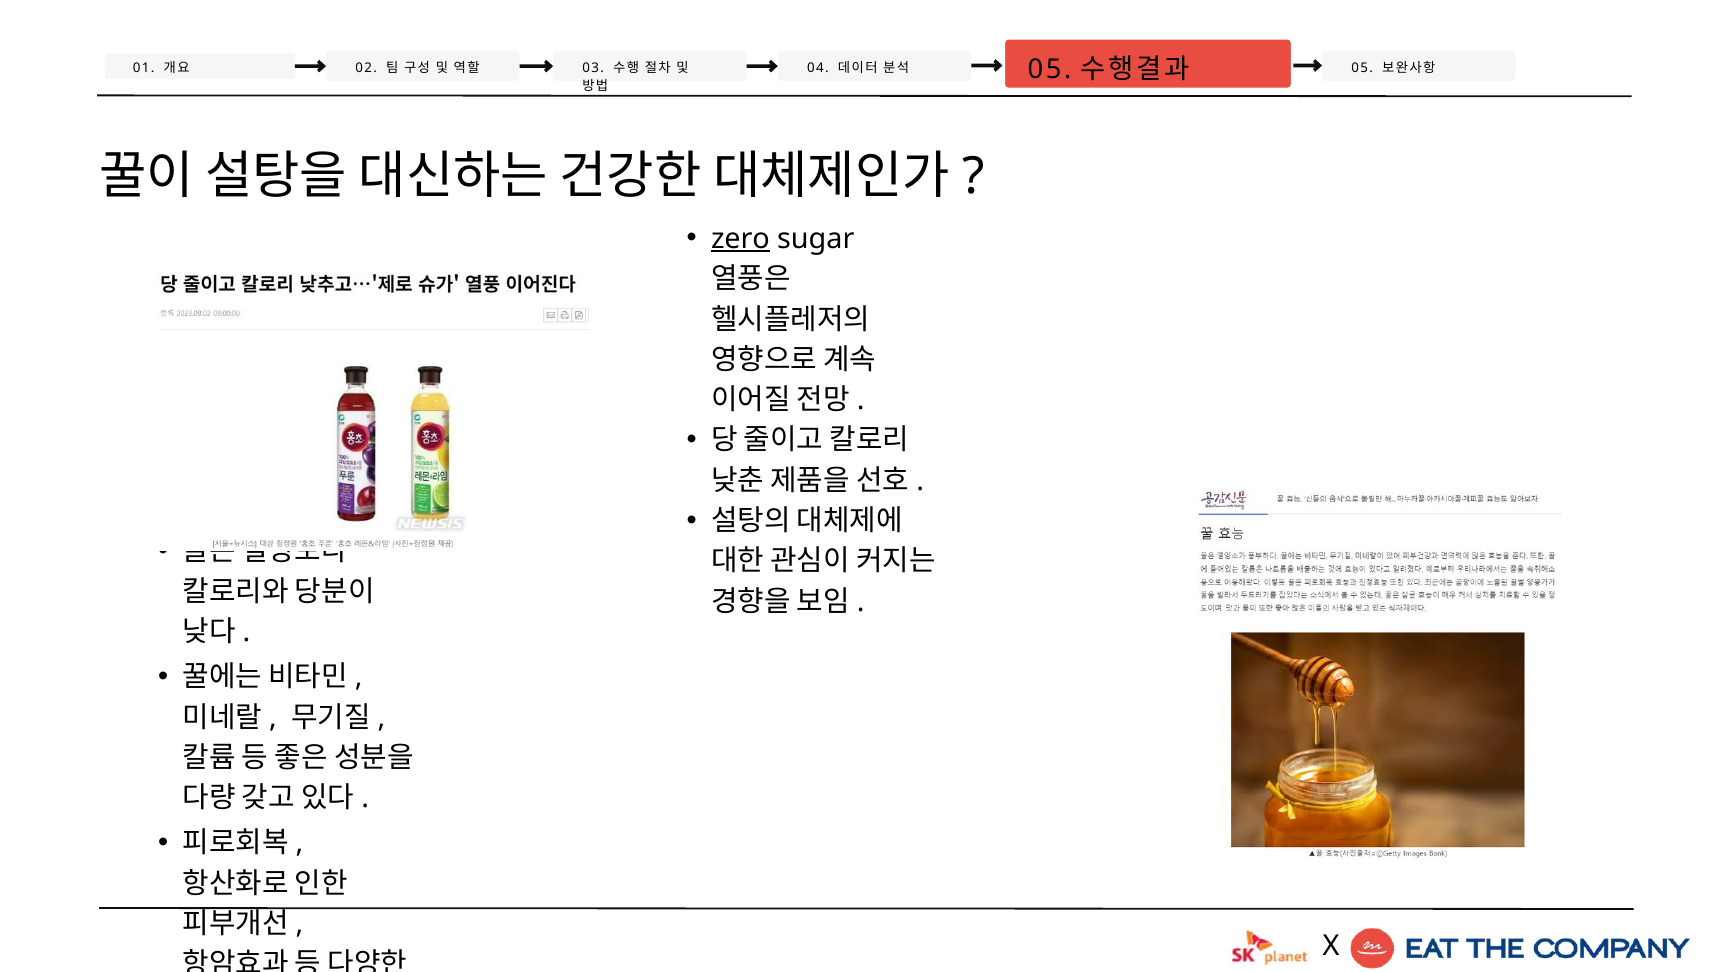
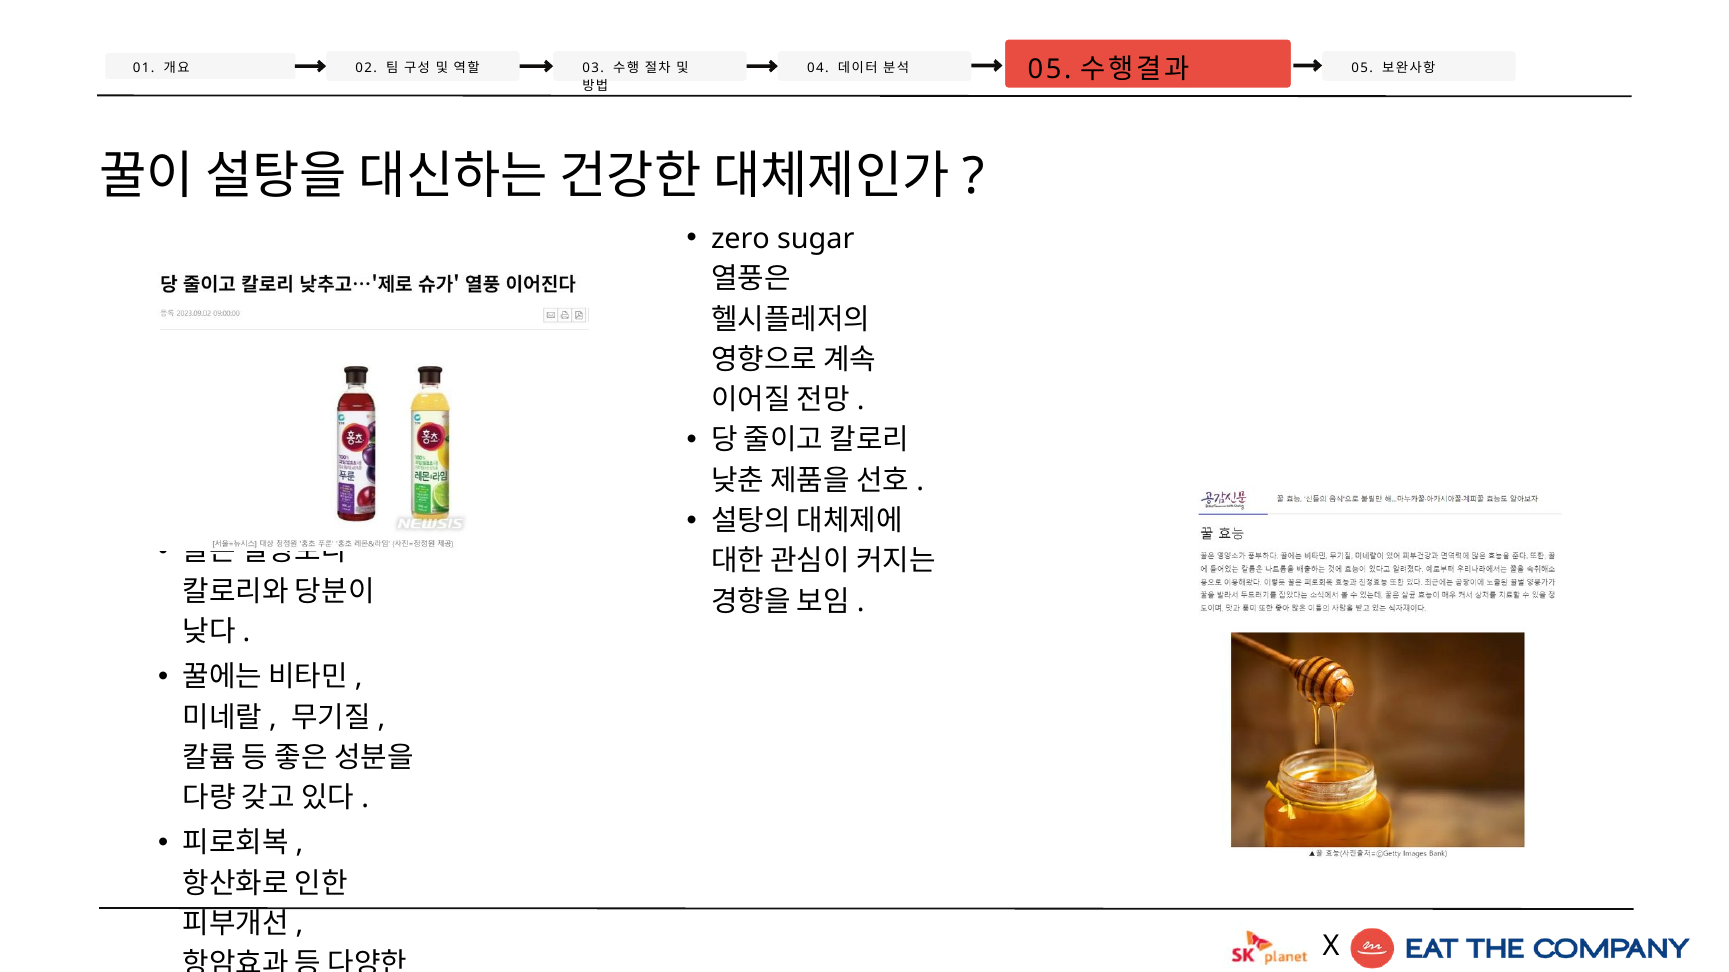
zero underline: present -> none
